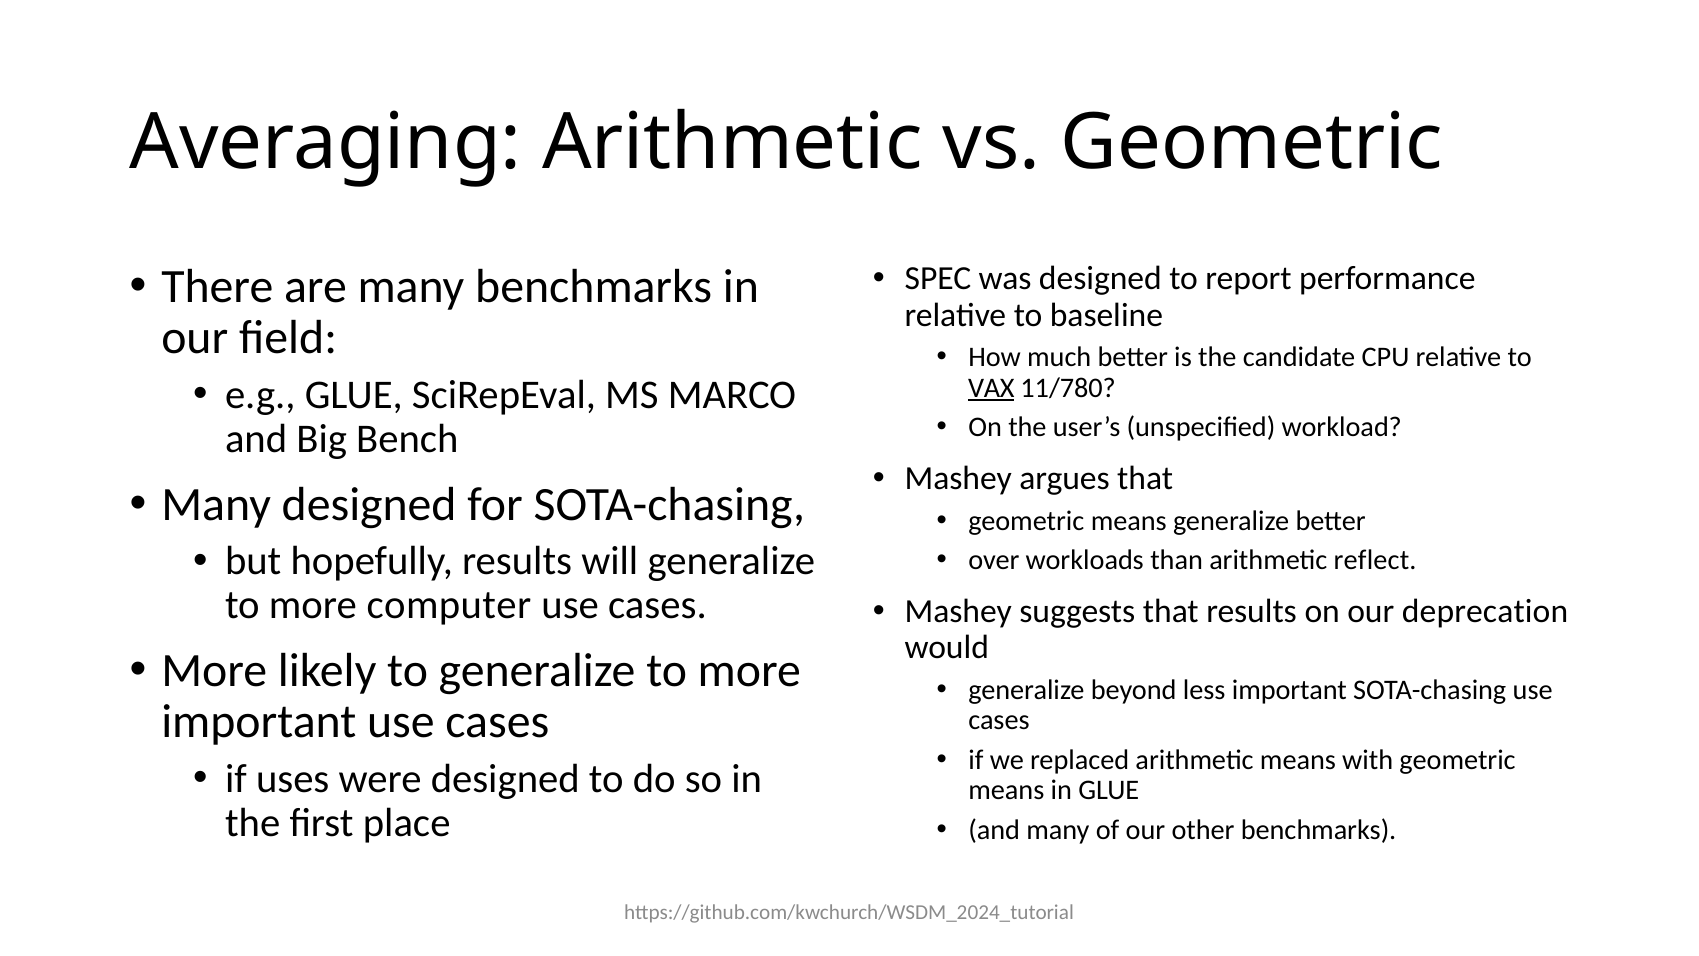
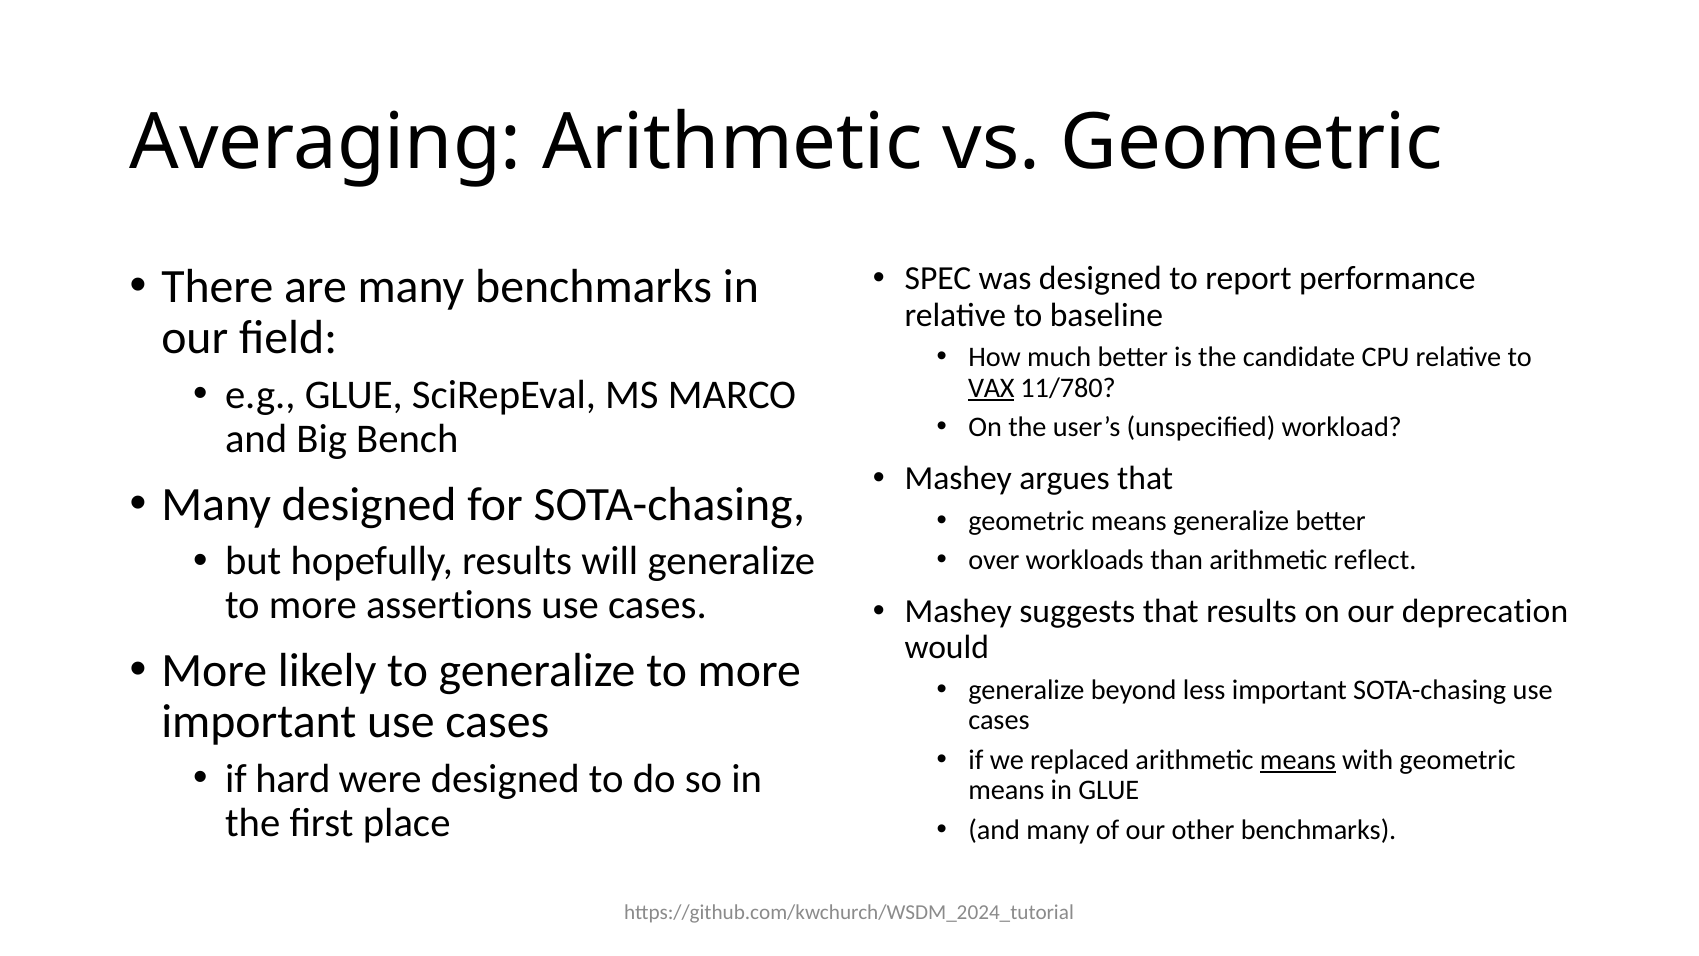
computer: computer -> assertions
means at (1298, 760) underline: none -> present
uses: uses -> hard
